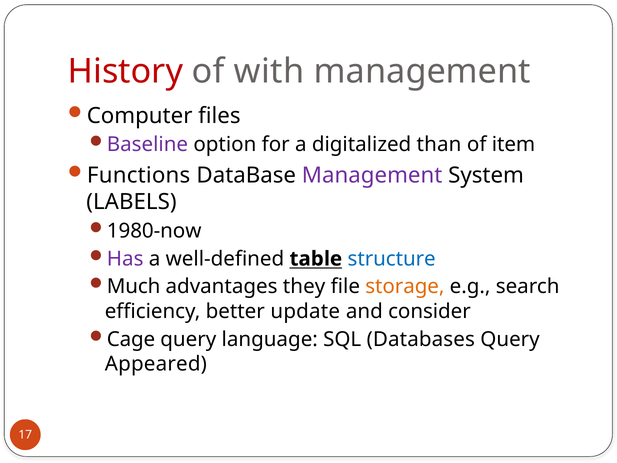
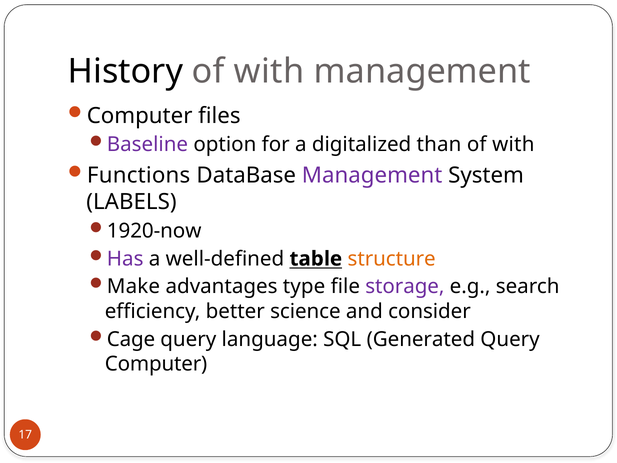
History colour: red -> black
item at (513, 144): item -> with
1980-now: 1980-now -> 1920-now
structure colour: blue -> orange
Much: Much -> Make
they: they -> type
storage colour: orange -> purple
update: update -> science
Databases: Databases -> Generated
Appeared at (156, 364): Appeared -> Computer
